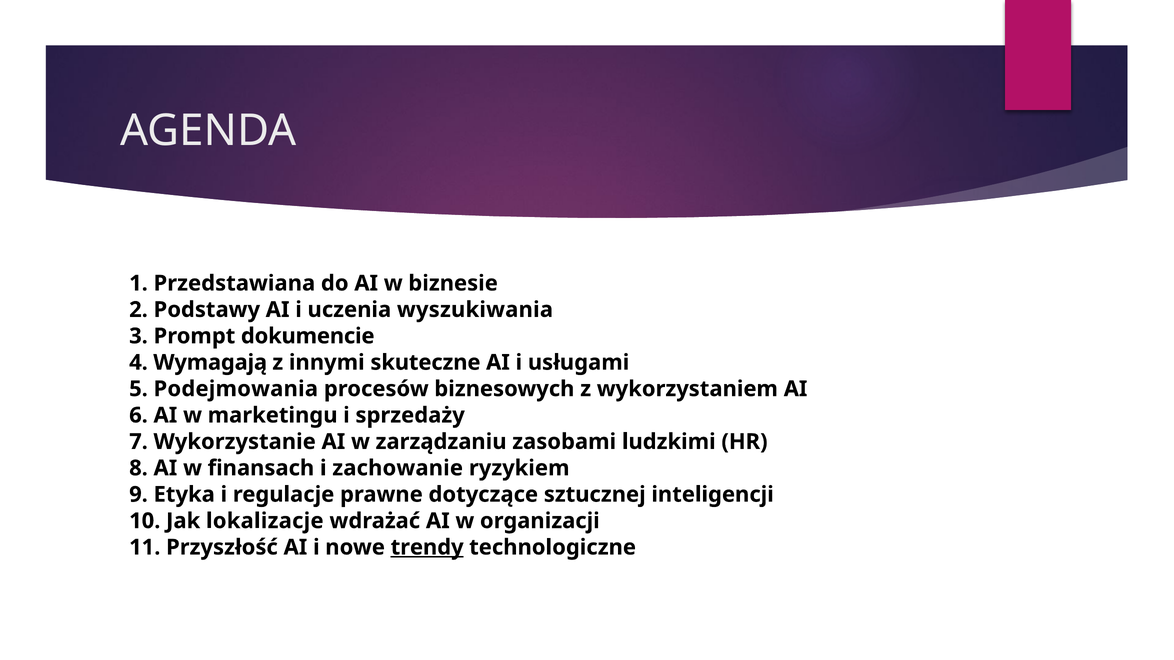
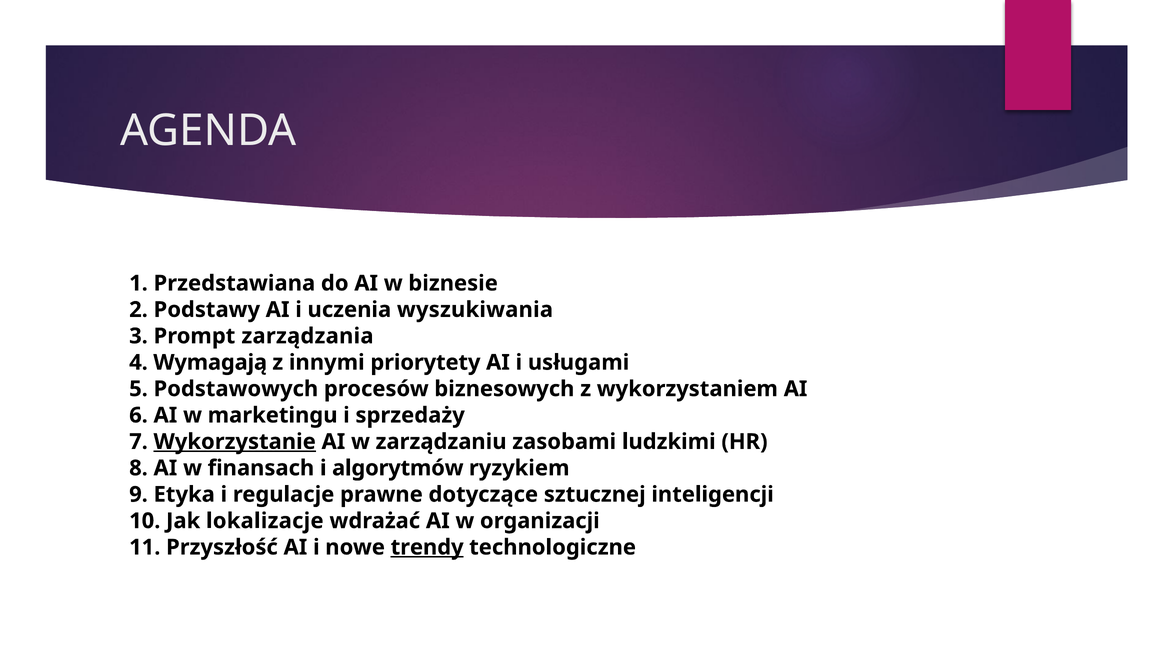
dokumencie: dokumencie -> zarządzania
skuteczne: skuteczne -> priorytety
Podejmowania: Podejmowania -> Podstawowych
Wykorzystanie underline: none -> present
zachowanie: zachowanie -> algorytmów
